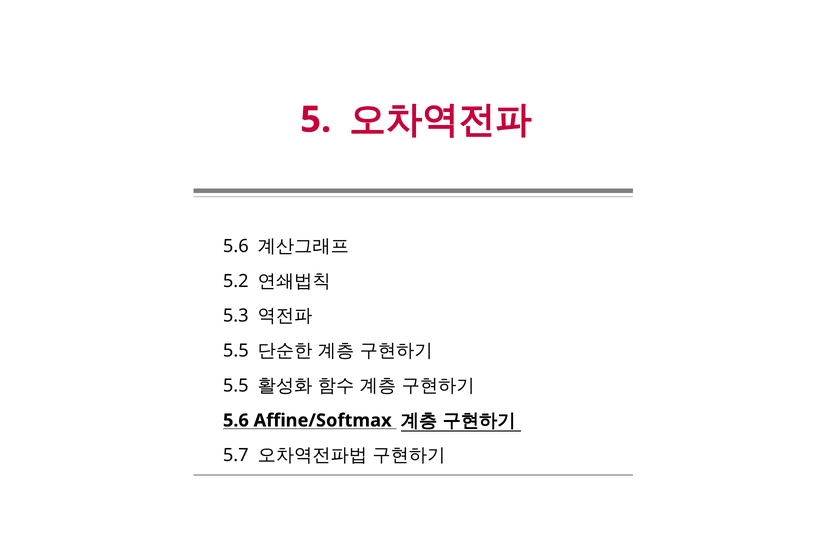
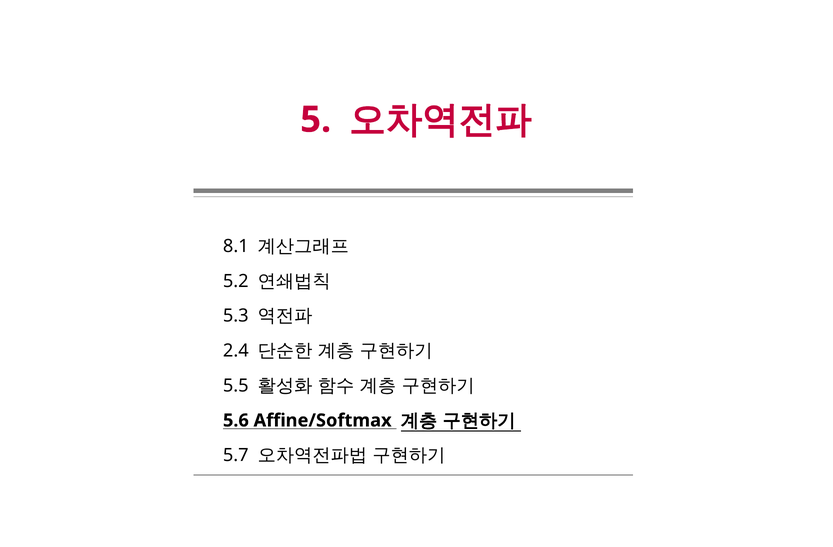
5.6 at (236, 246): 5.6 -> 8.1
5.5 at (236, 351): 5.5 -> 2.4
